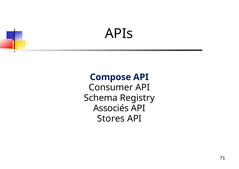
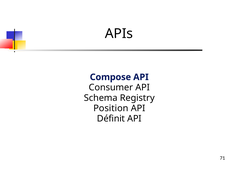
Associés: Associés -> Position
Stores: Stores -> Définit
